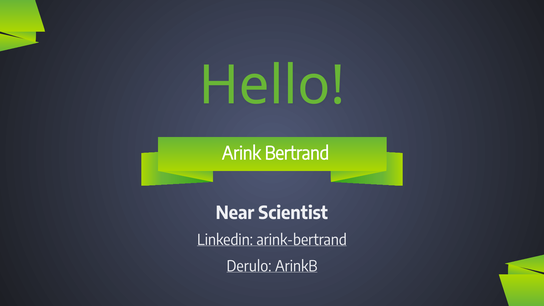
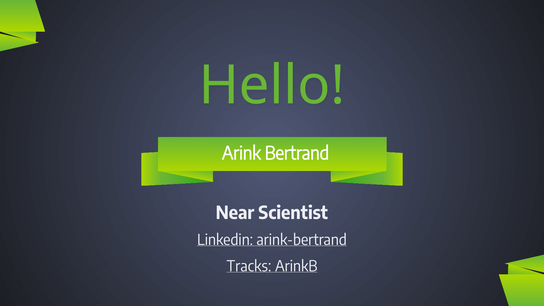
Derulo: Derulo -> Tracks
